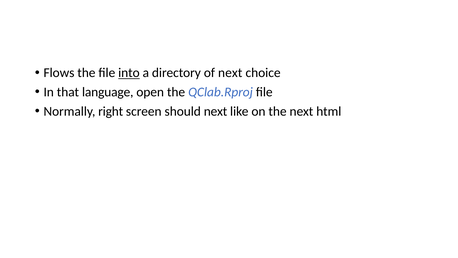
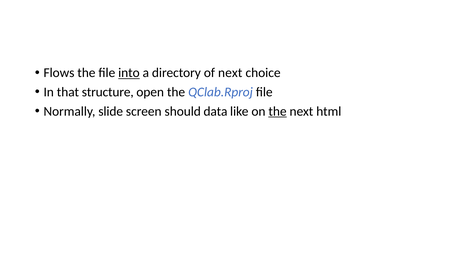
language: language -> structure
right: right -> slide
should next: next -> data
the at (278, 111) underline: none -> present
